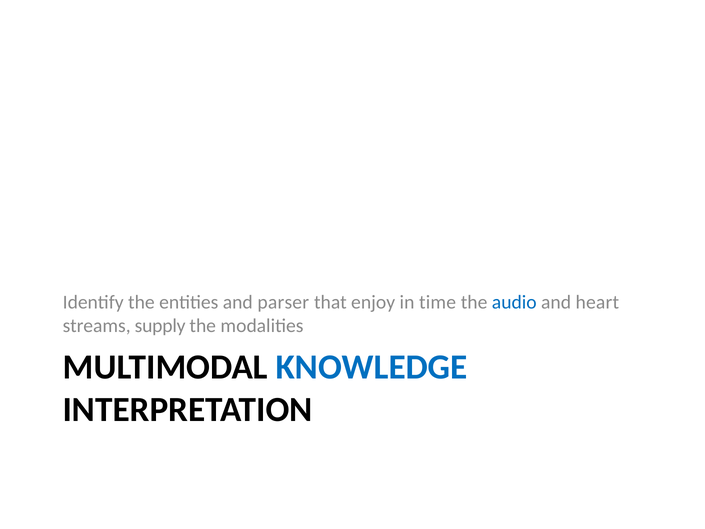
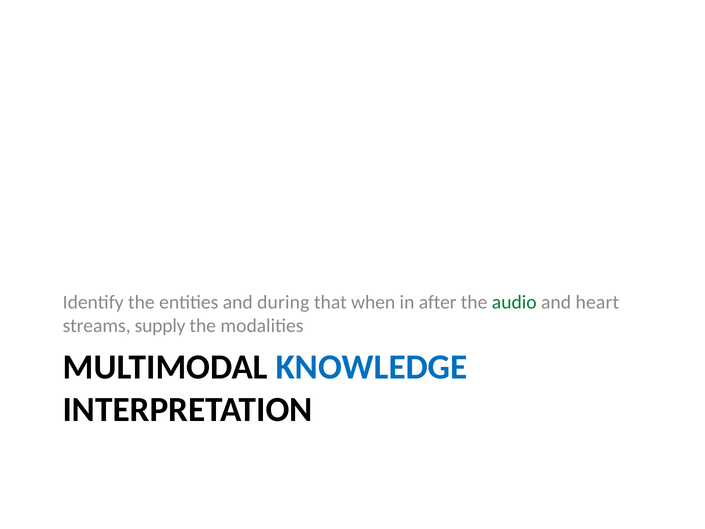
parser: parser -> during
enjoy: enjoy -> when
time: time -> after
audio colour: blue -> green
